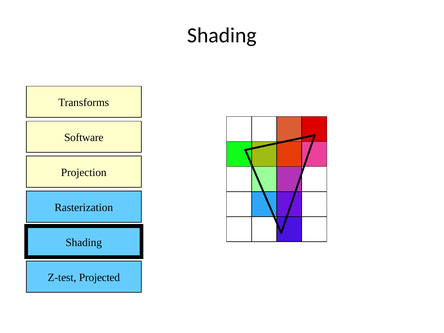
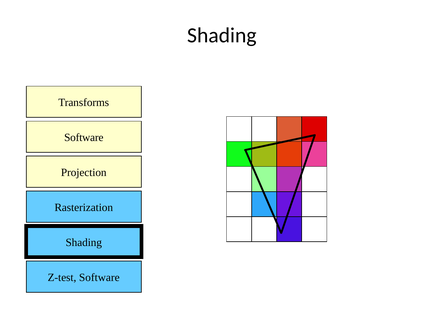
Z-test Projected: Projected -> Software
